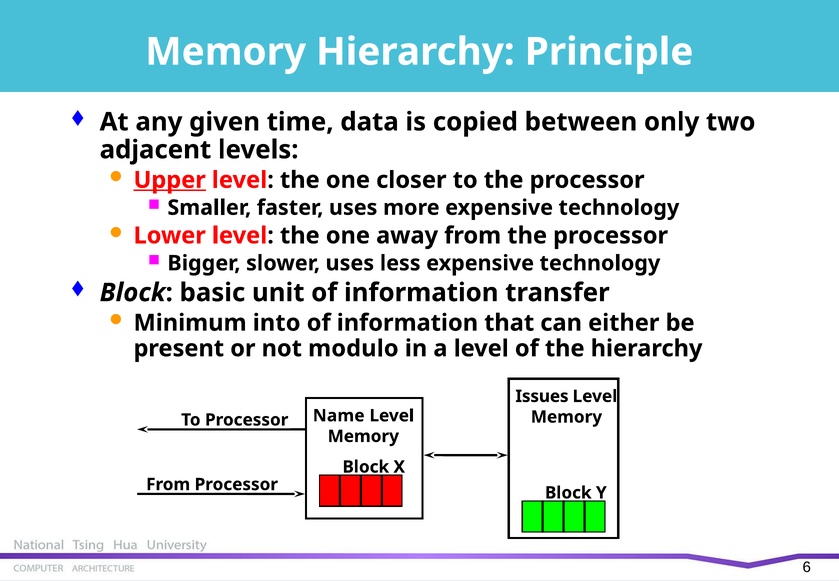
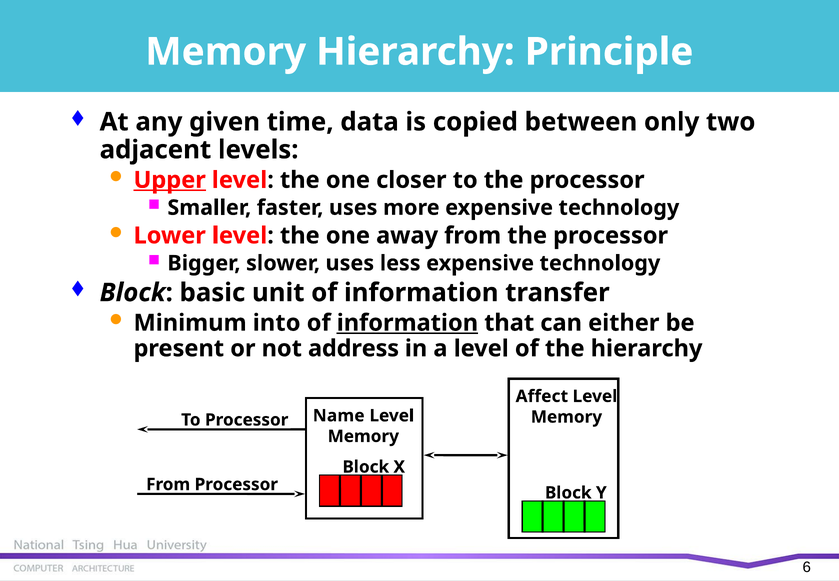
information at (407, 323) underline: none -> present
modulo: modulo -> address
Issues: Issues -> Affect
